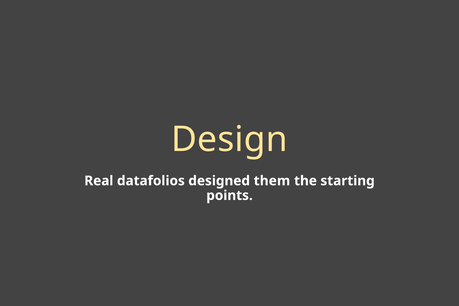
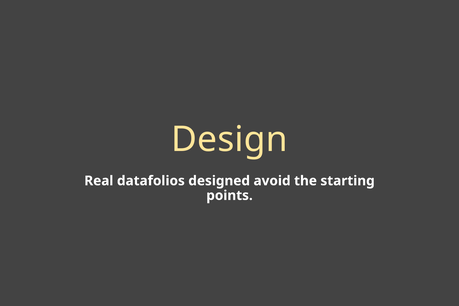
them: them -> avoid
